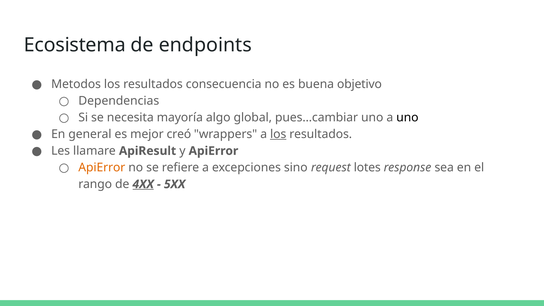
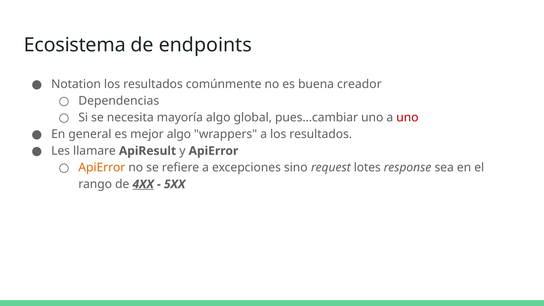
Metodos: Metodos -> Notation
consecuencia: consecuencia -> comúnmente
objetivo: objetivo -> creador
uno at (407, 118) colour: black -> red
mejor creó: creó -> algo
los at (278, 134) underline: present -> none
